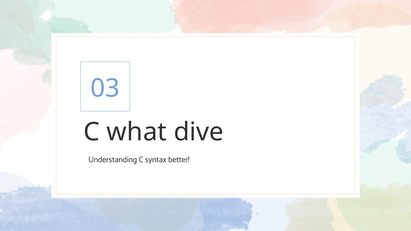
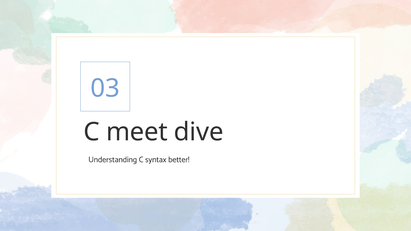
what: what -> meet
